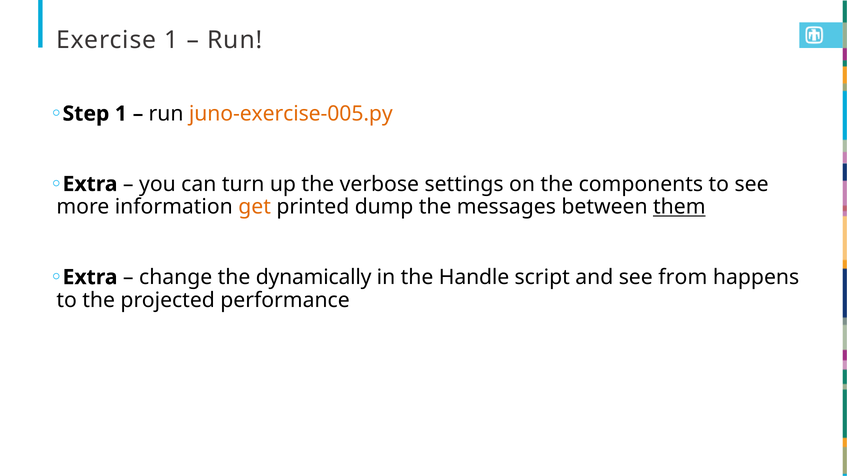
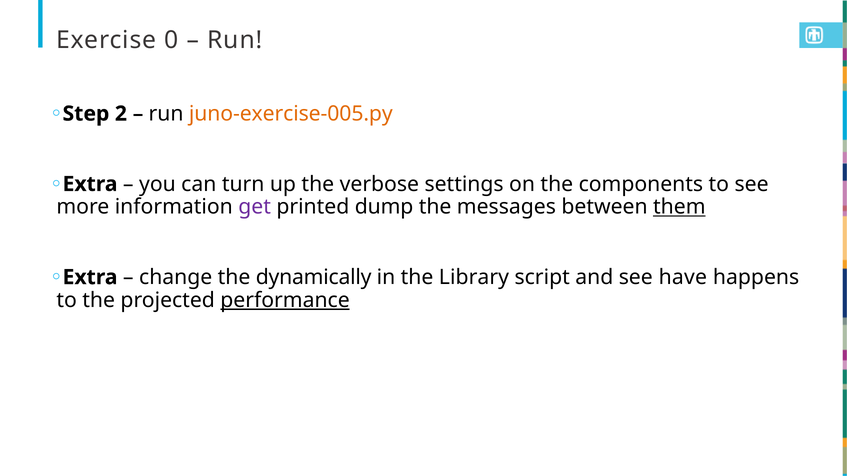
Exercise 1: 1 -> 0
Step 1: 1 -> 2
get colour: orange -> purple
Handle: Handle -> Library
from: from -> have
performance underline: none -> present
